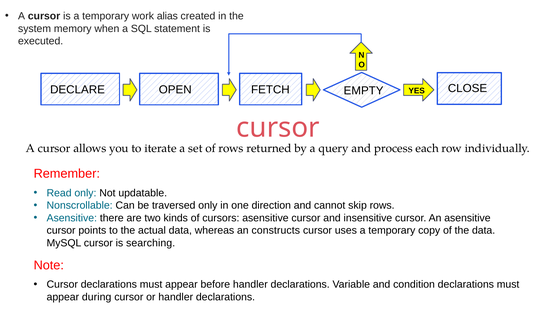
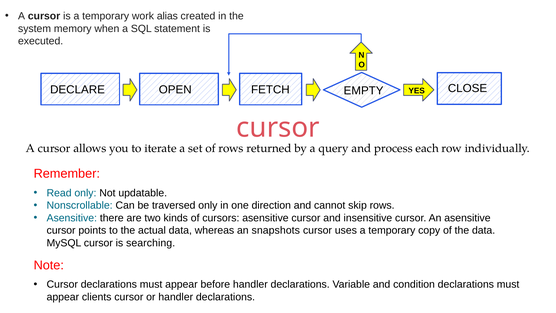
constructs: constructs -> snapshots
during: during -> clients
